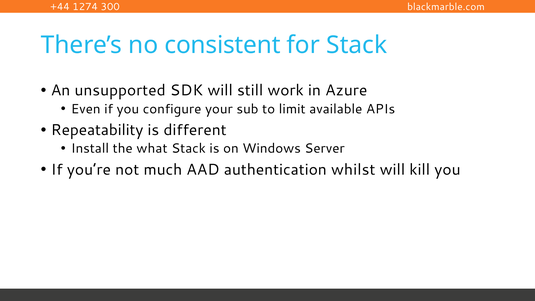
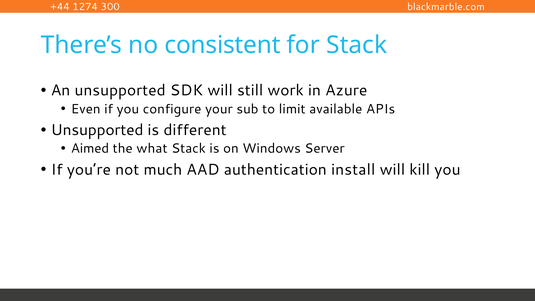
Repeatability at (97, 130): Repeatability -> Unsupported
Install: Install -> Aimed
whilst: whilst -> install
